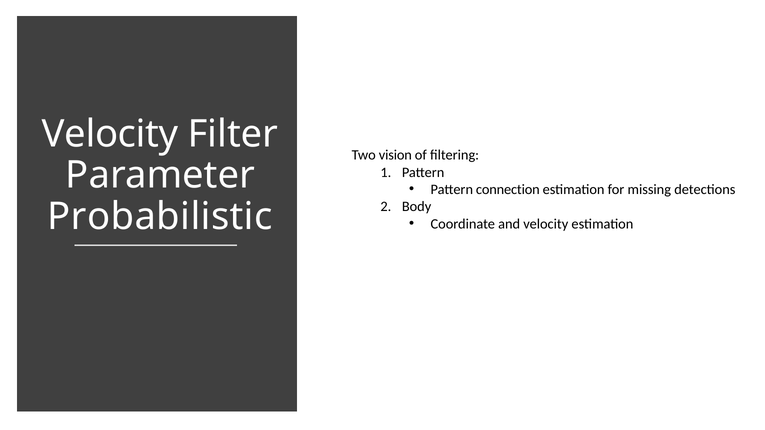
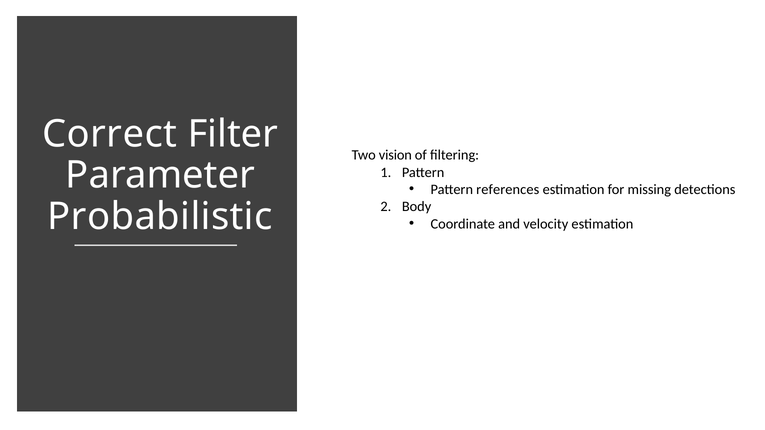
Velocity at (110, 134): Velocity -> Correct
connection: connection -> references
